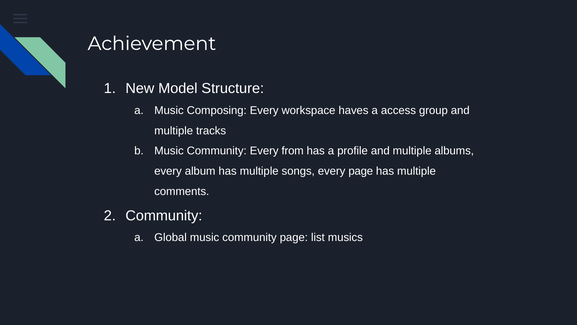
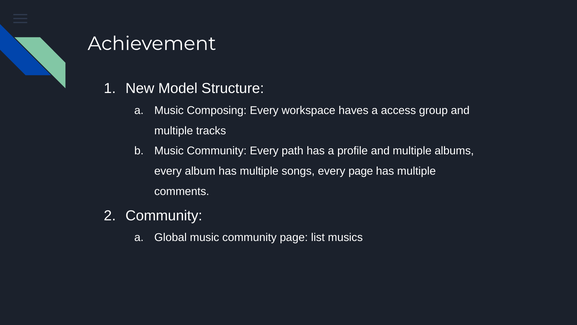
from: from -> path
